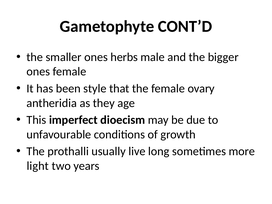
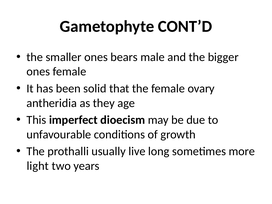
herbs: herbs -> bears
style: style -> solid
